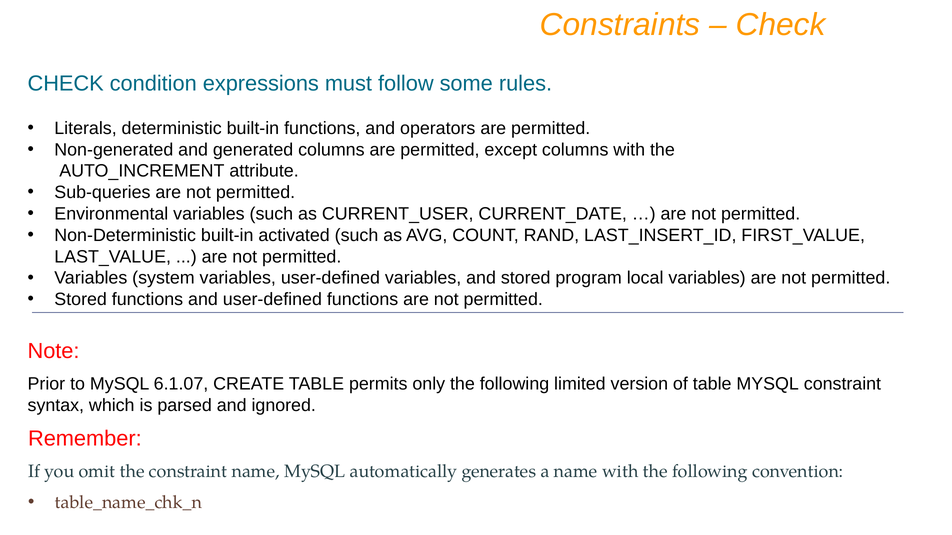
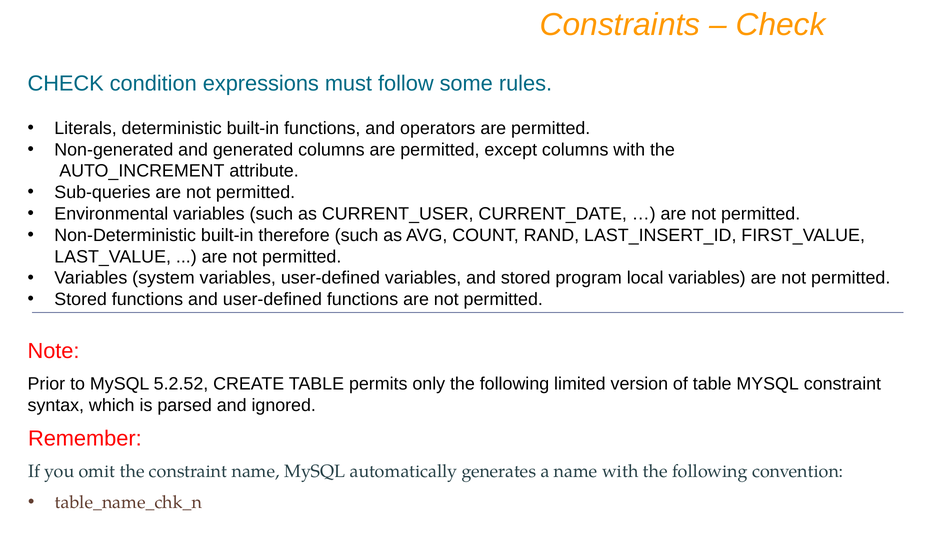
activated: activated -> therefore
6.1.07: 6.1.07 -> 5.2.52
